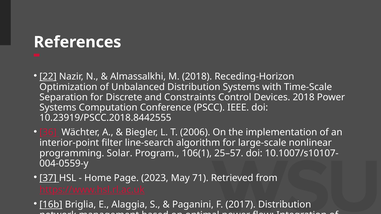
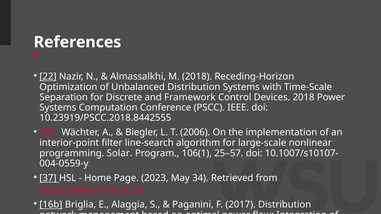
Constraints: Constraints -> Framework
71: 71 -> 34
